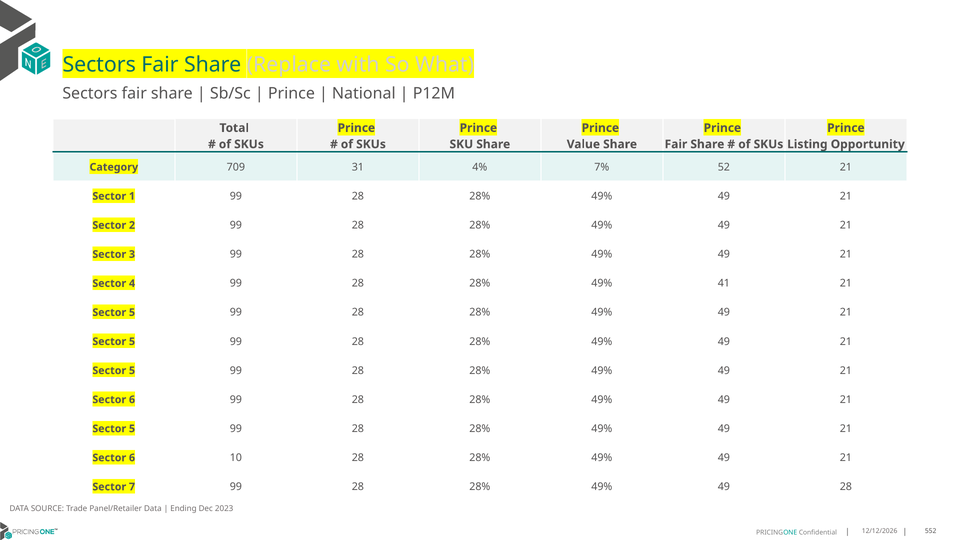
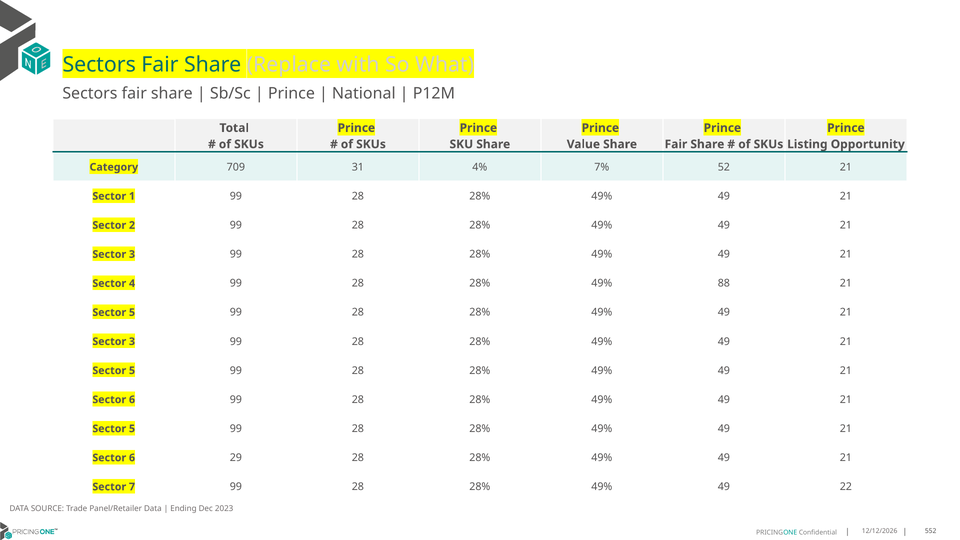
41: 41 -> 88
5 at (132, 342): 5 -> 3
10: 10 -> 29
49 28: 28 -> 22
